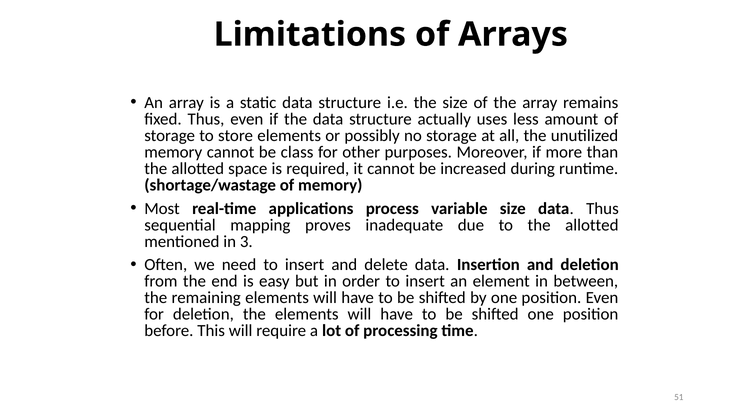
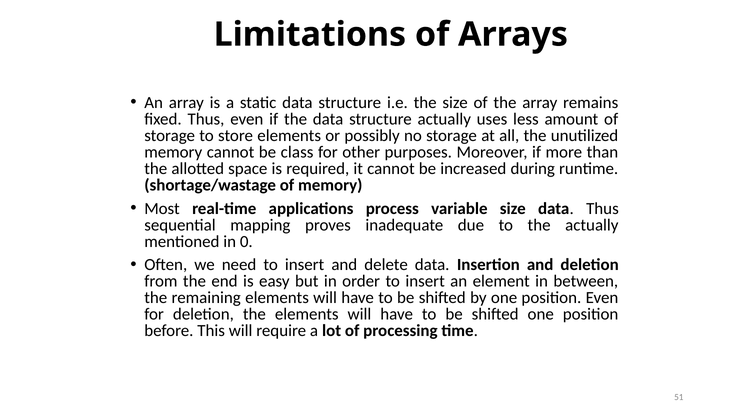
to the allotted: allotted -> actually
3: 3 -> 0
